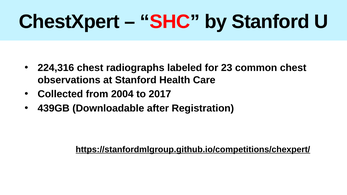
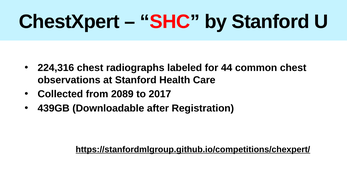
23: 23 -> 44
2004: 2004 -> 2089
